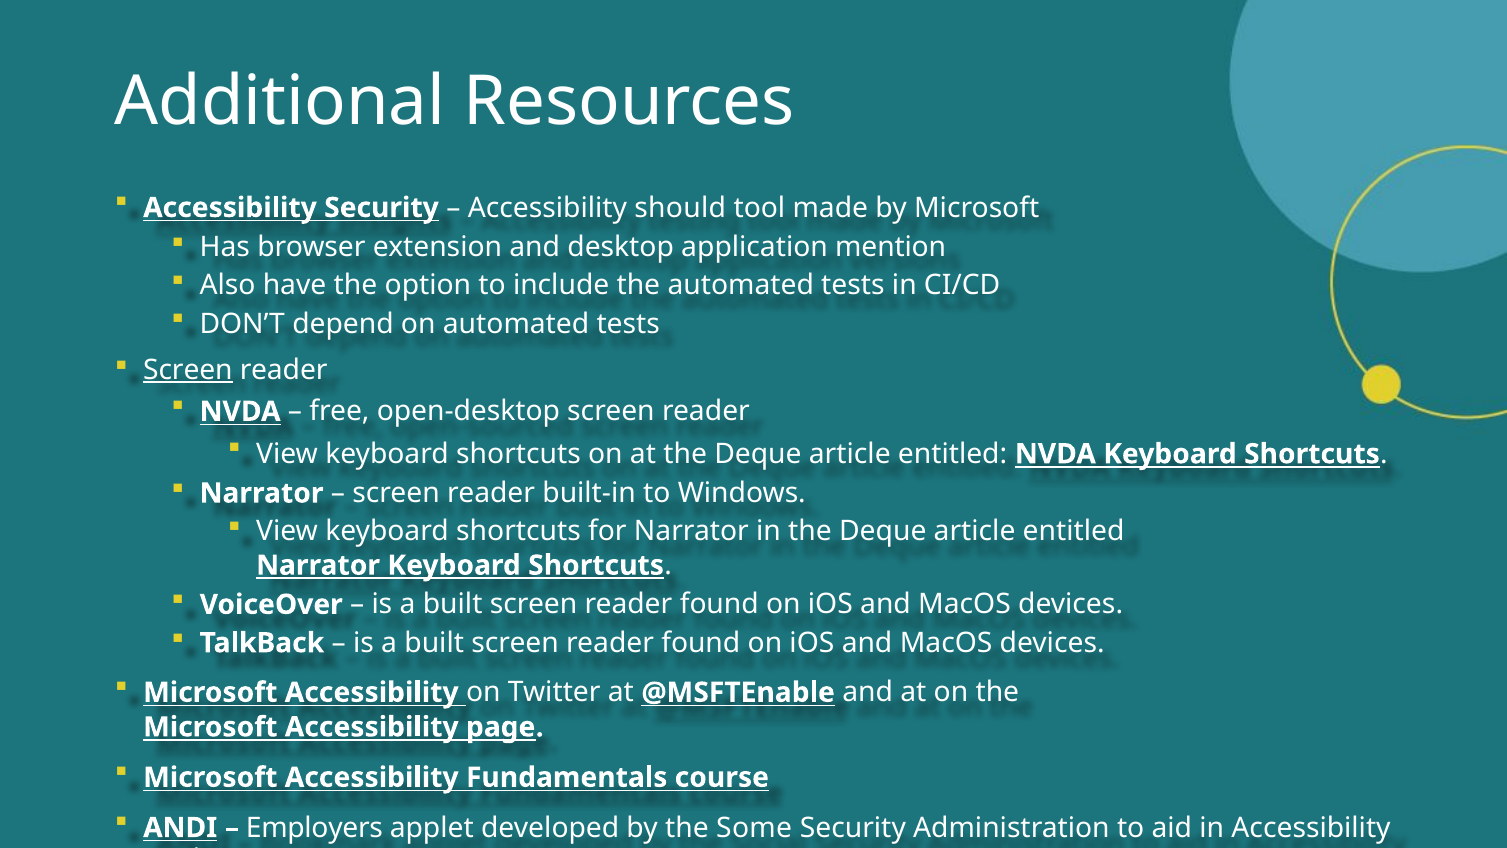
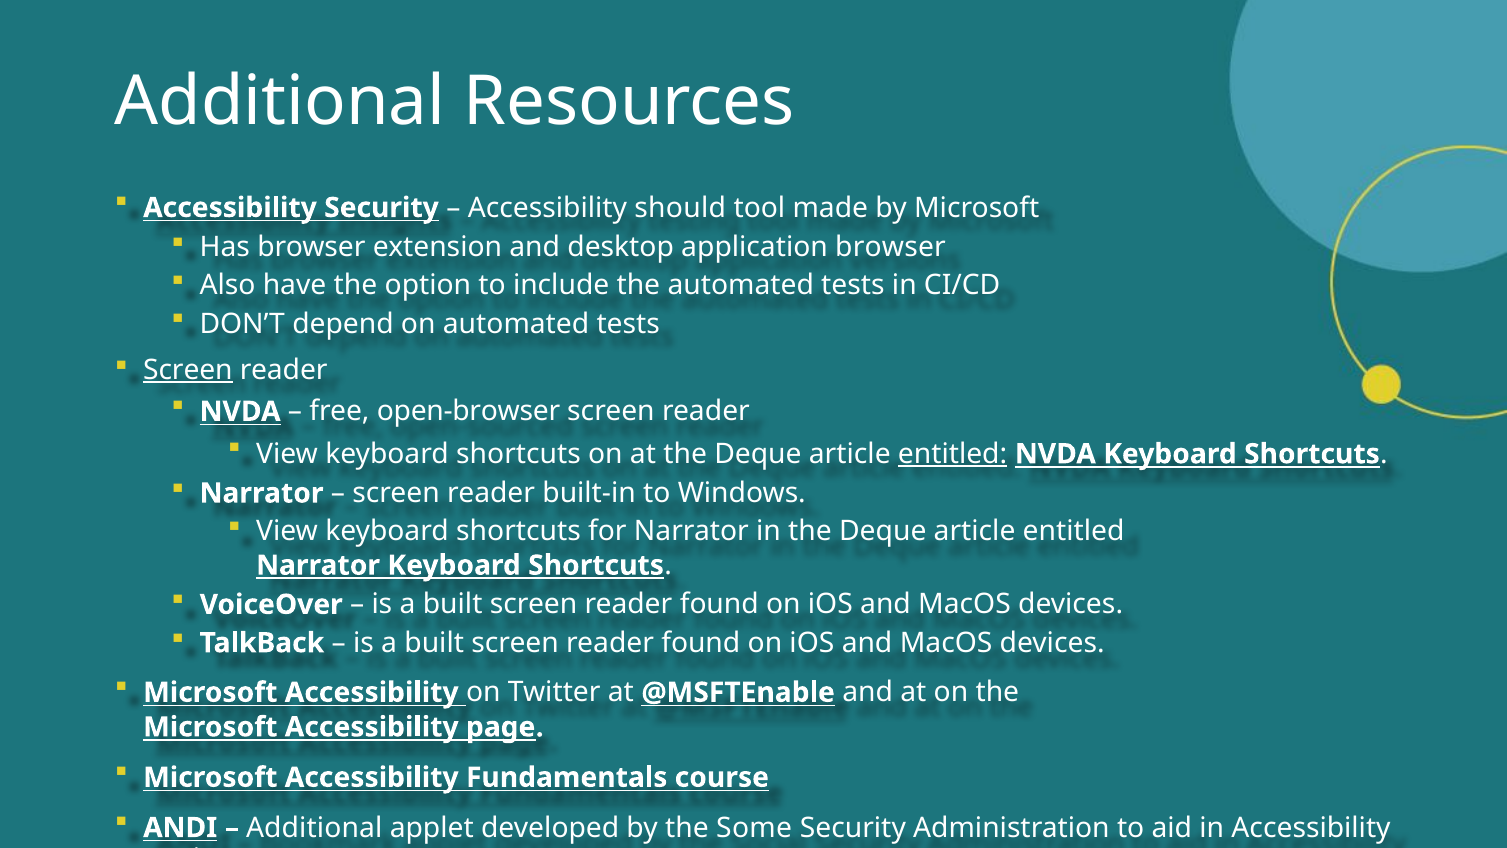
application mention: mention -> browser
open-desktop: open-desktop -> open-browser
entitled at (953, 454) underline: none -> present
Employers at (314, 827): Employers -> Additional
